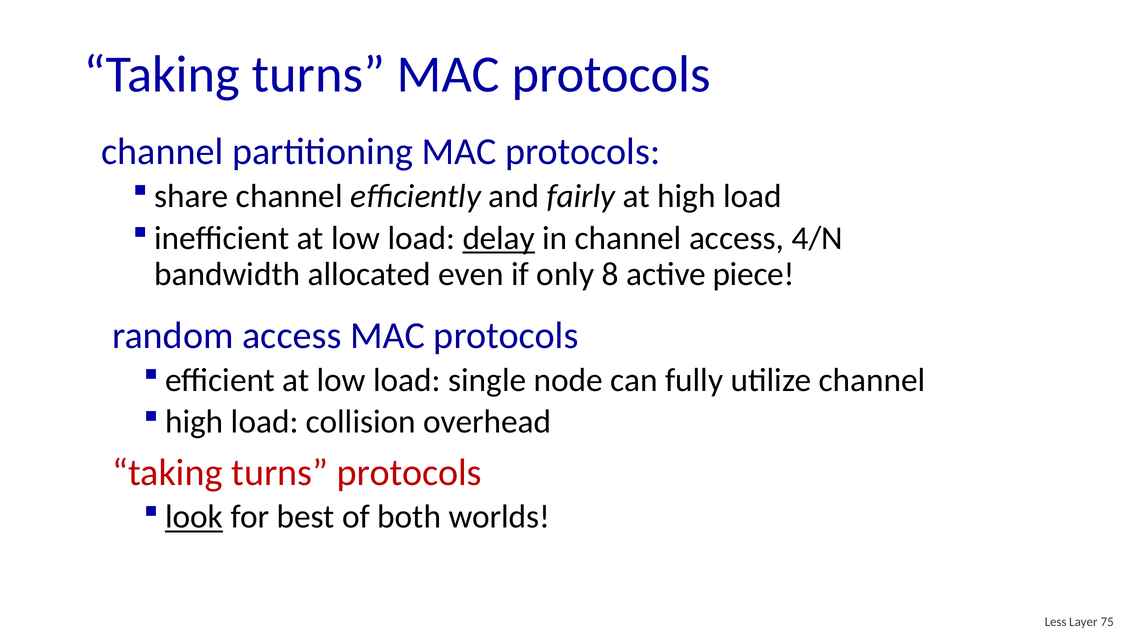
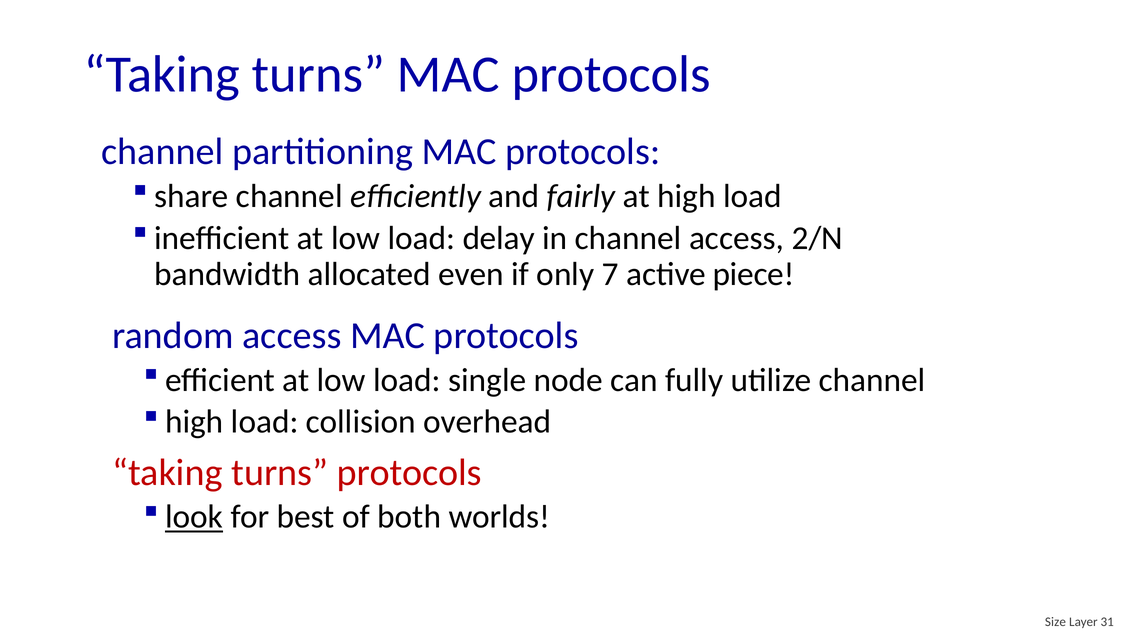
delay underline: present -> none
4/N: 4/N -> 2/N
8: 8 -> 7
Less: Less -> Size
75: 75 -> 31
